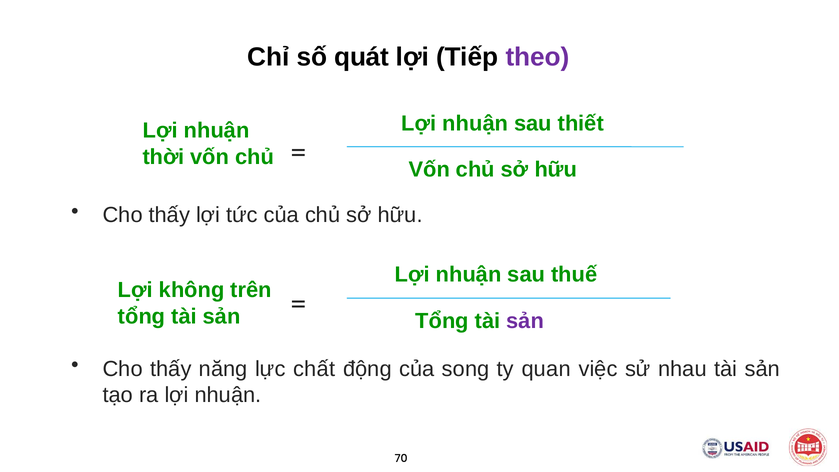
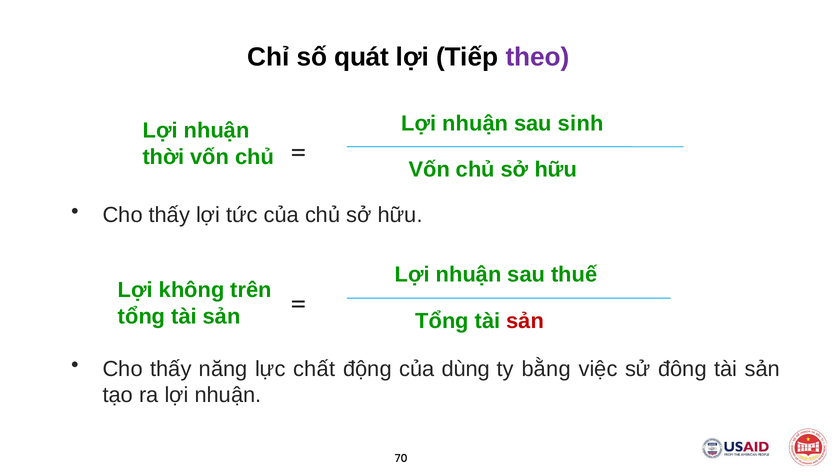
thiết: thiết -> sinh
sản at (525, 321) colour: purple -> red
song: song -> dùng
quan: quan -> bằng
nhau: nhau -> đông
